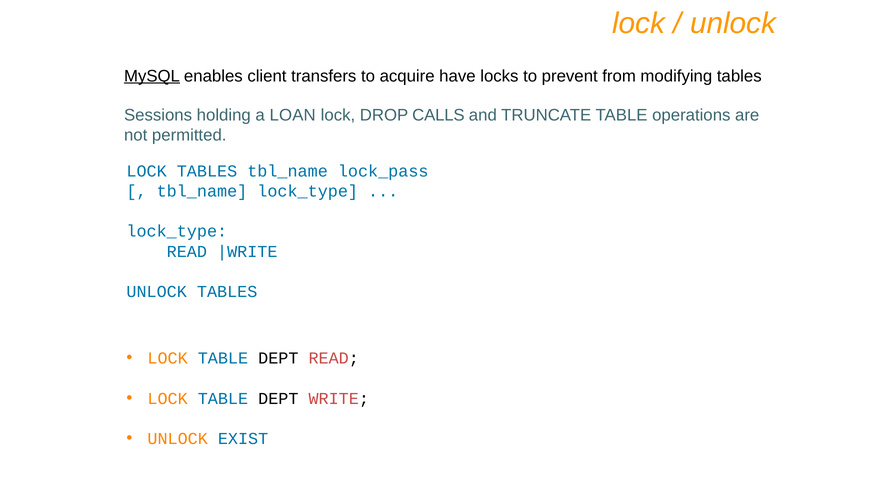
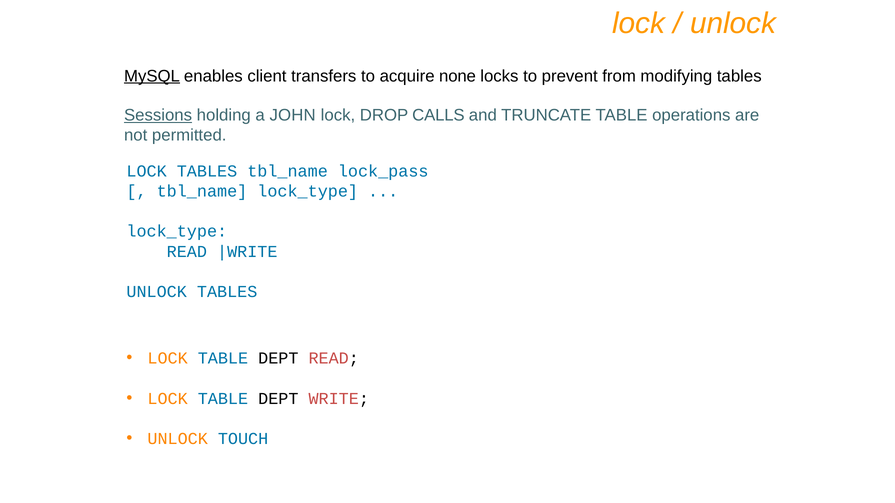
have: have -> none
Sessions underline: none -> present
LOAN: LOAN -> JOHN
EXIST: EXIST -> TOUCH
